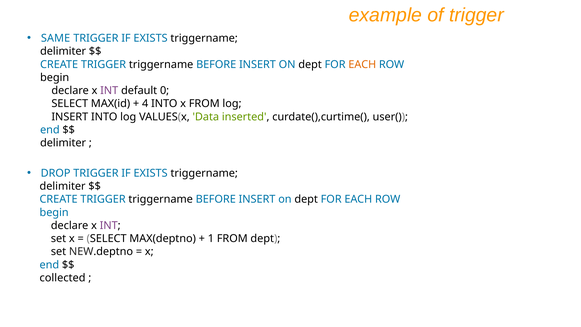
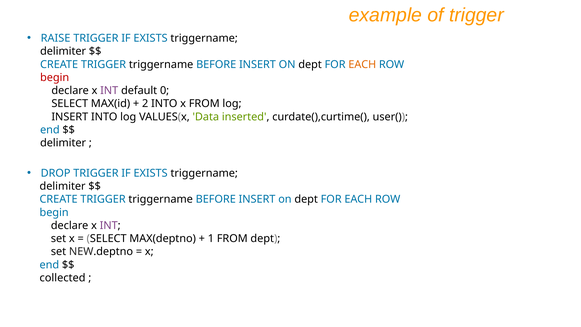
SAME: SAME -> RAISE
begin at (55, 77) colour: black -> red
4: 4 -> 2
